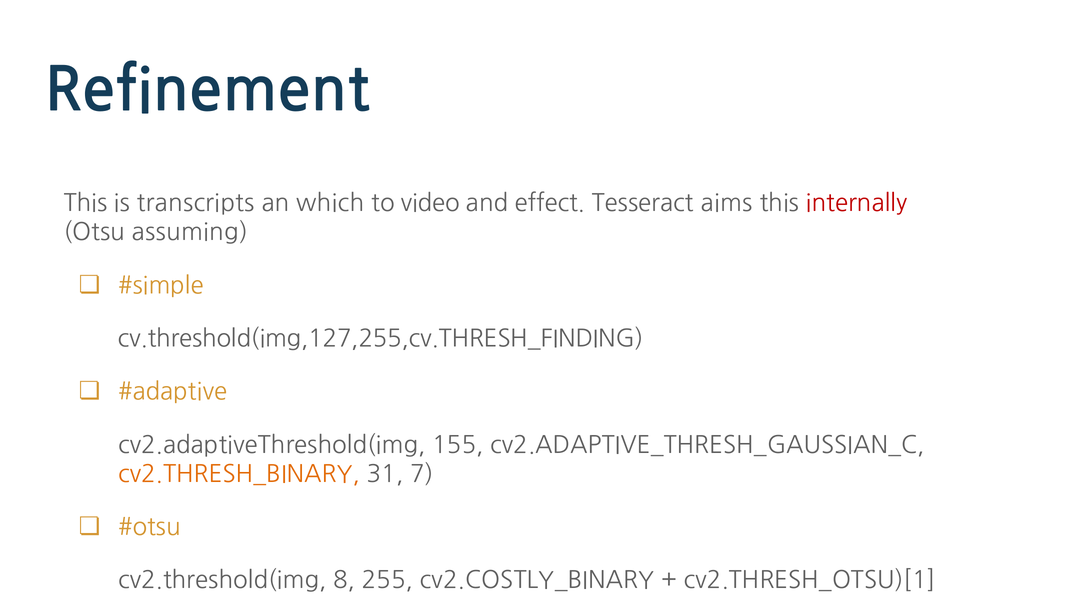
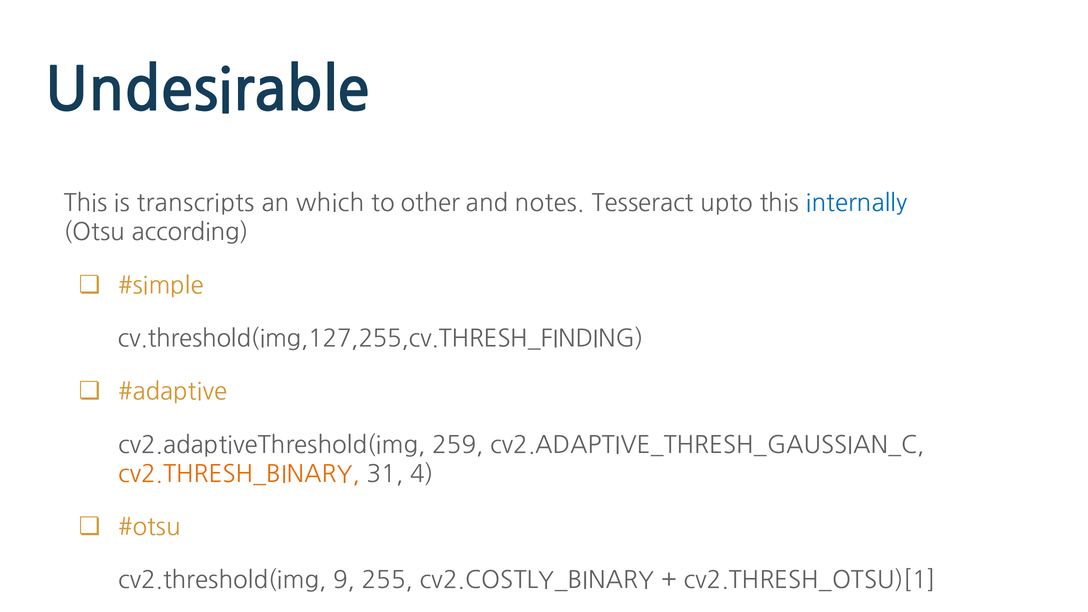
Refinement: Refinement -> Undesirable
video: video -> other
effect: effect -> notes
aims: aims -> upto
internally colour: red -> blue
assuming: assuming -> according
155: 155 -> 259
7: 7 -> 4
8: 8 -> 9
